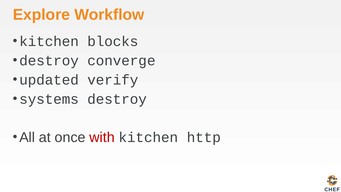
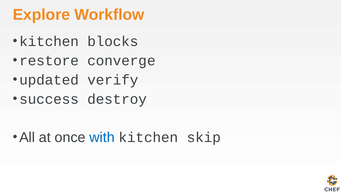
destroy at (49, 61): destroy -> restore
systems: systems -> success
with colour: red -> blue
http: http -> skip
